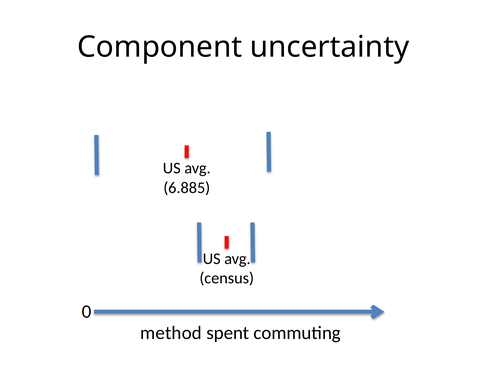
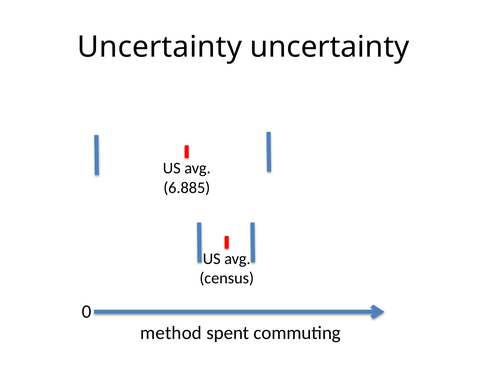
Component at (160, 47): Component -> Uncertainty
